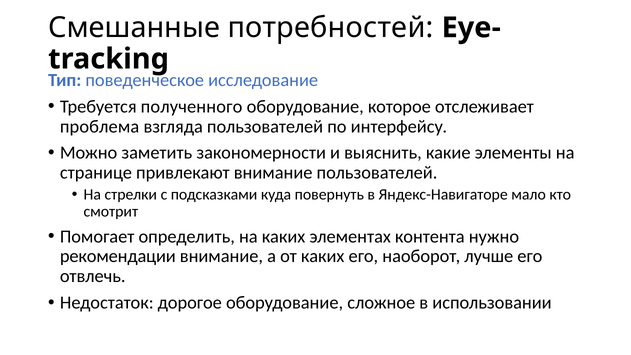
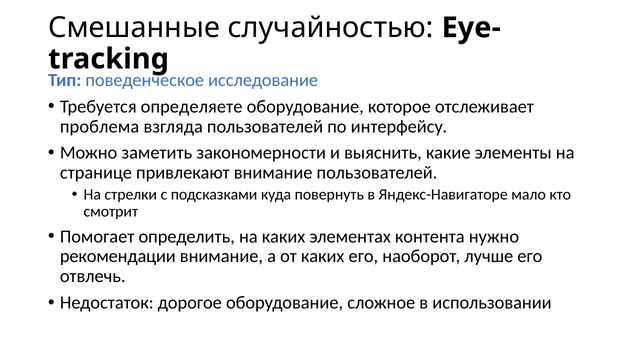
потребностей: потребностей -> случайностью
полученного: полученного -> определяете
